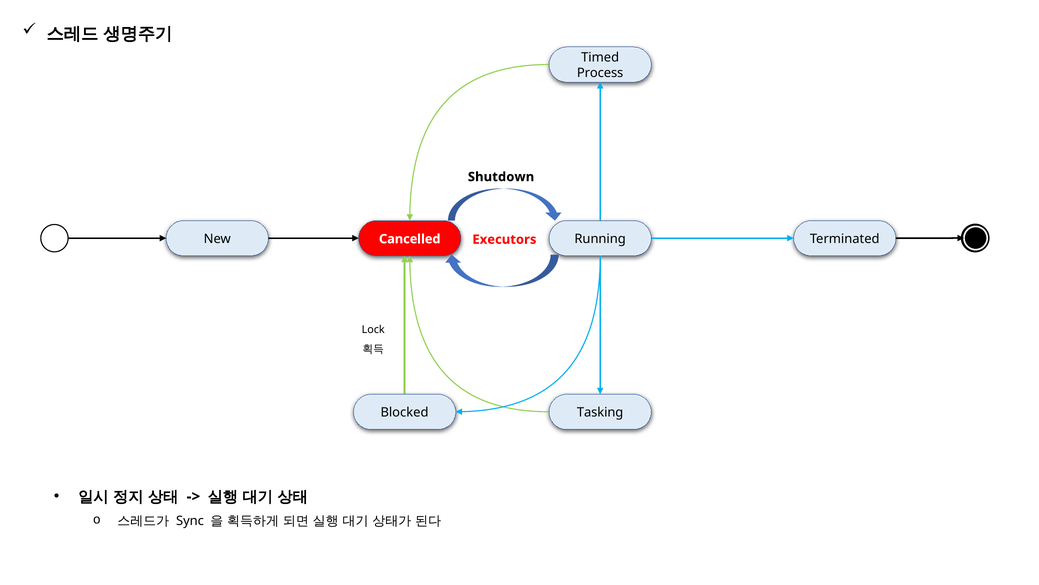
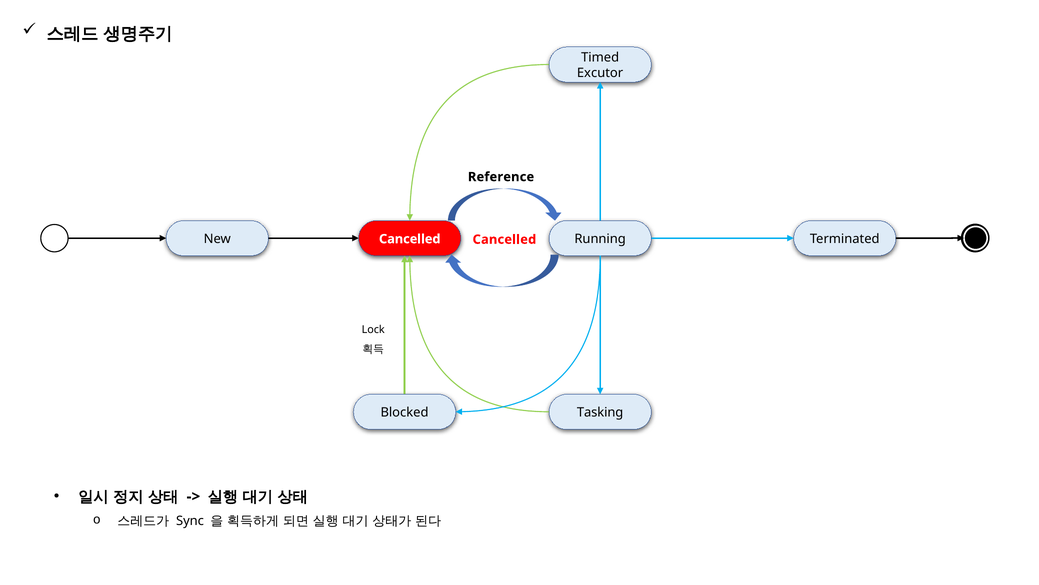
Process: Process -> Excutor
Shutdown: Shutdown -> Reference
Executors at (504, 239): Executors -> Cancelled
